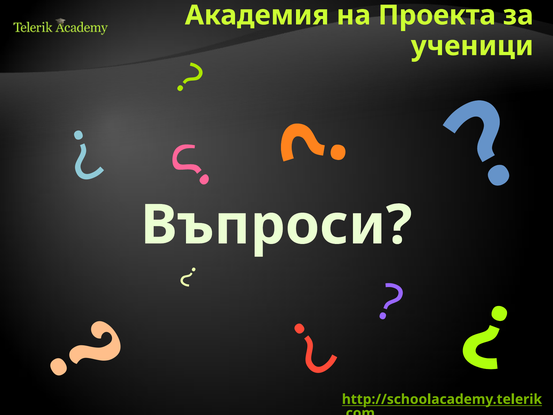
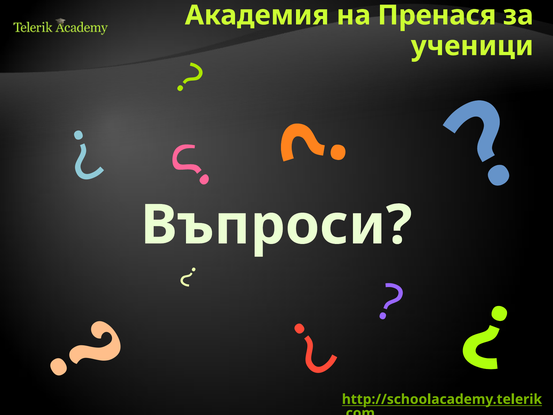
Проекта: Проекта -> Пренася
